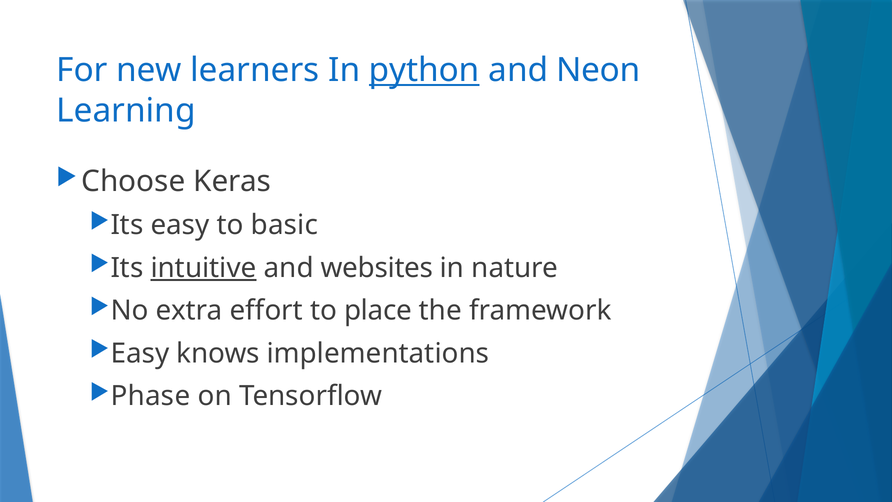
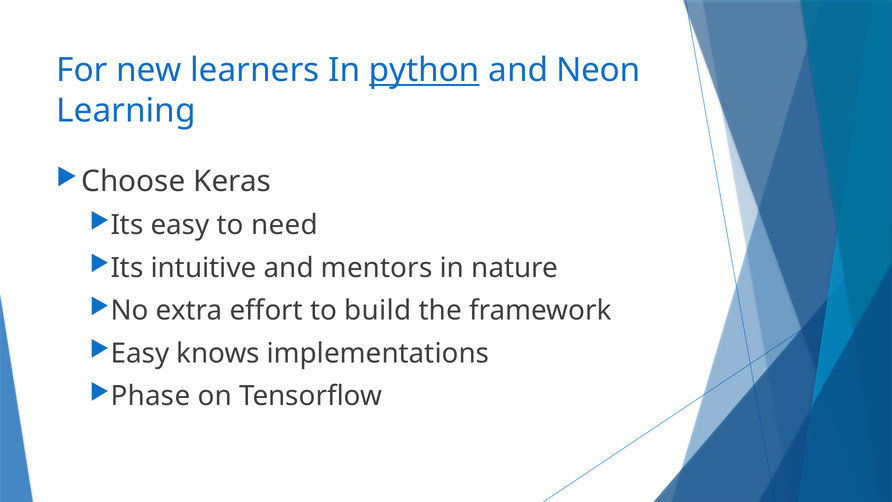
basic: basic -> need
intuitive underline: present -> none
websites: websites -> mentors
place: place -> build
